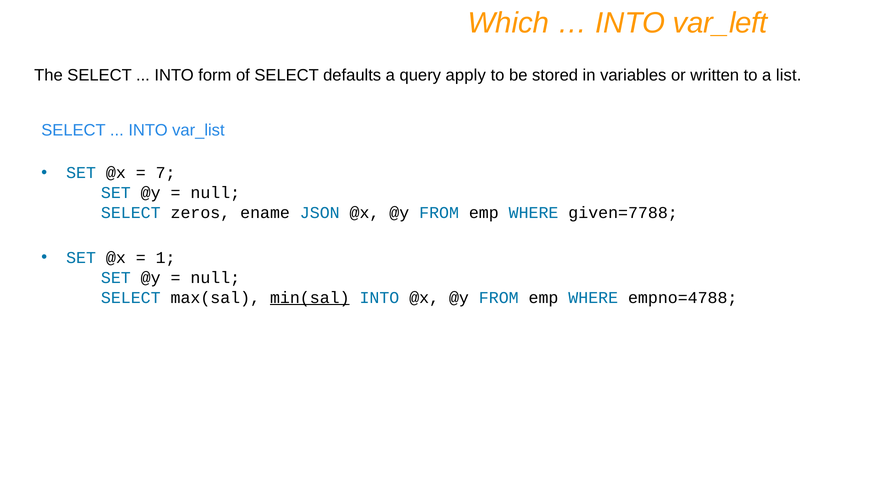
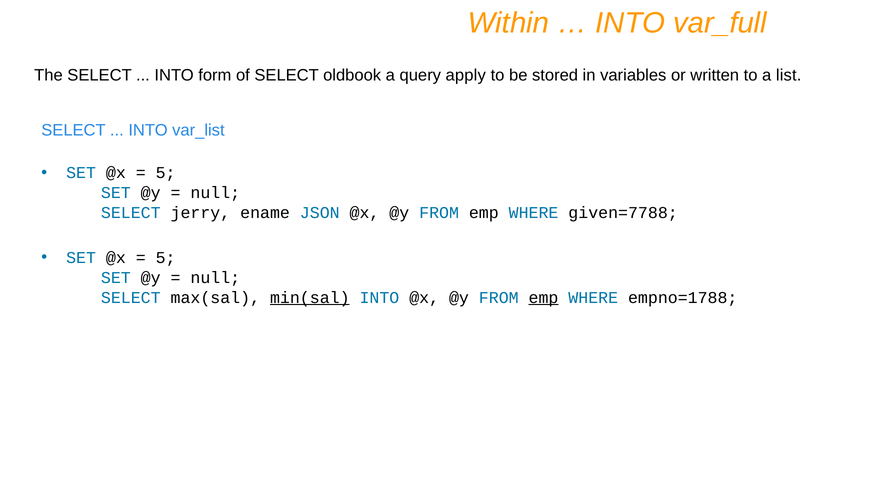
Which: Which -> Within
var_left: var_left -> var_full
defaults: defaults -> oldbook
7 at (166, 173): 7 -> 5
zeros: zeros -> jerry
1 at (166, 258): 1 -> 5
emp at (544, 298) underline: none -> present
empno=4788: empno=4788 -> empno=1788
